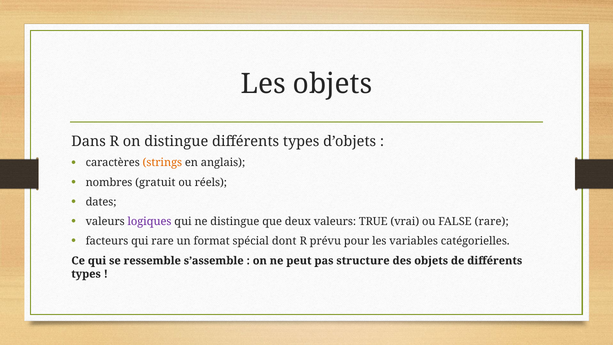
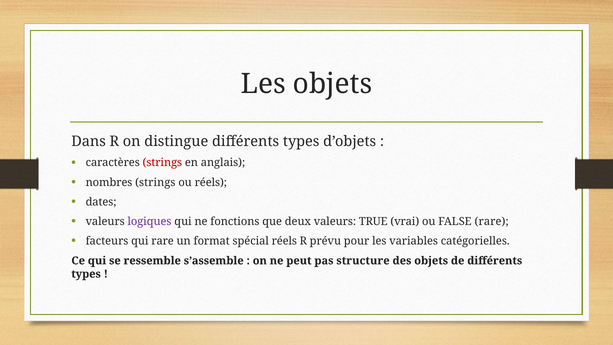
strings at (162, 163) colour: orange -> red
nombres gratuit: gratuit -> strings
ne distingue: distingue -> fonctions
spécial dont: dont -> réels
